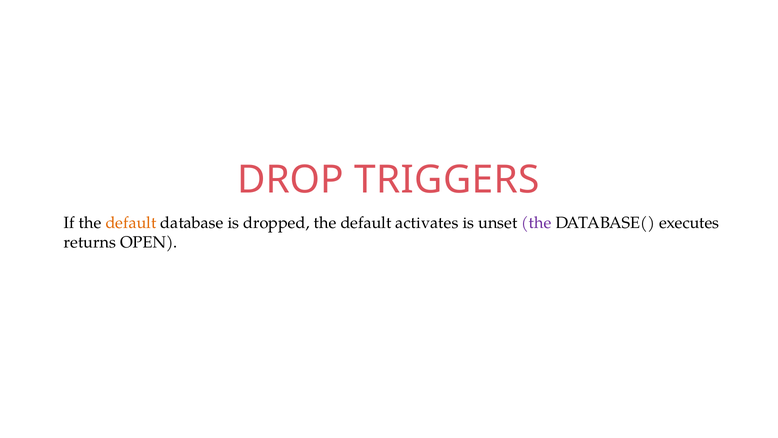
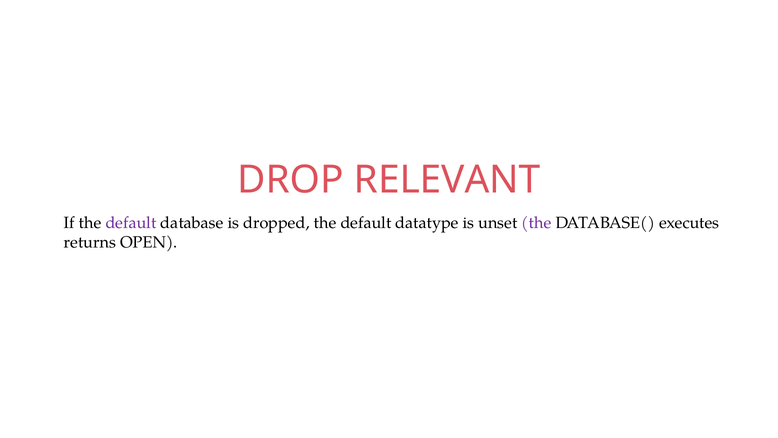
TRIGGERS: TRIGGERS -> RELEVANT
default at (131, 223) colour: orange -> purple
activates: activates -> datatype
